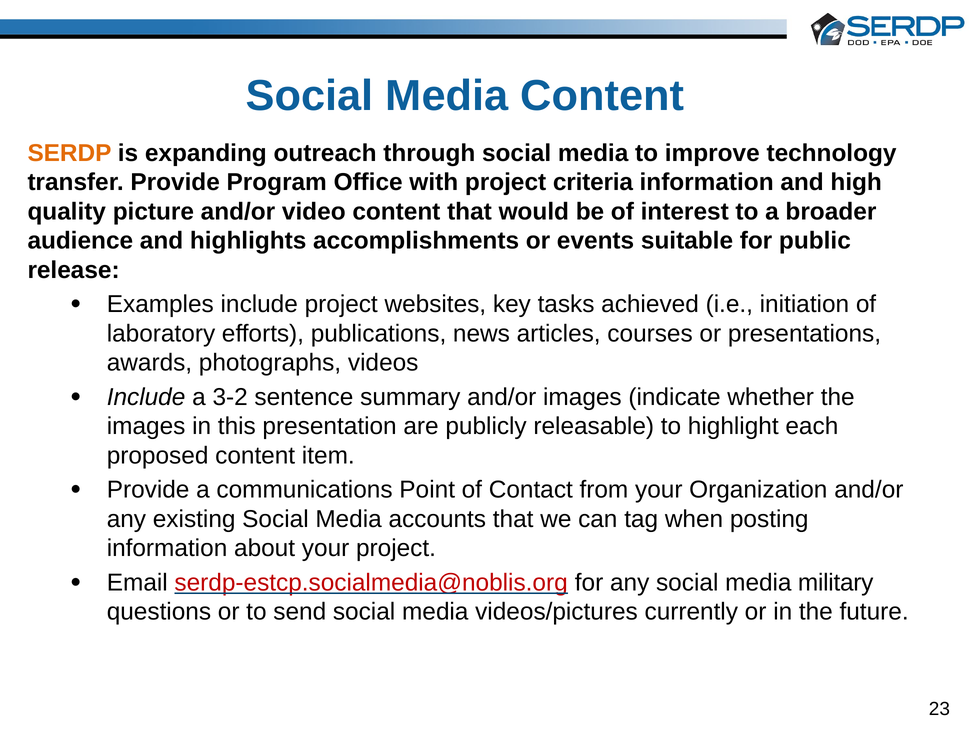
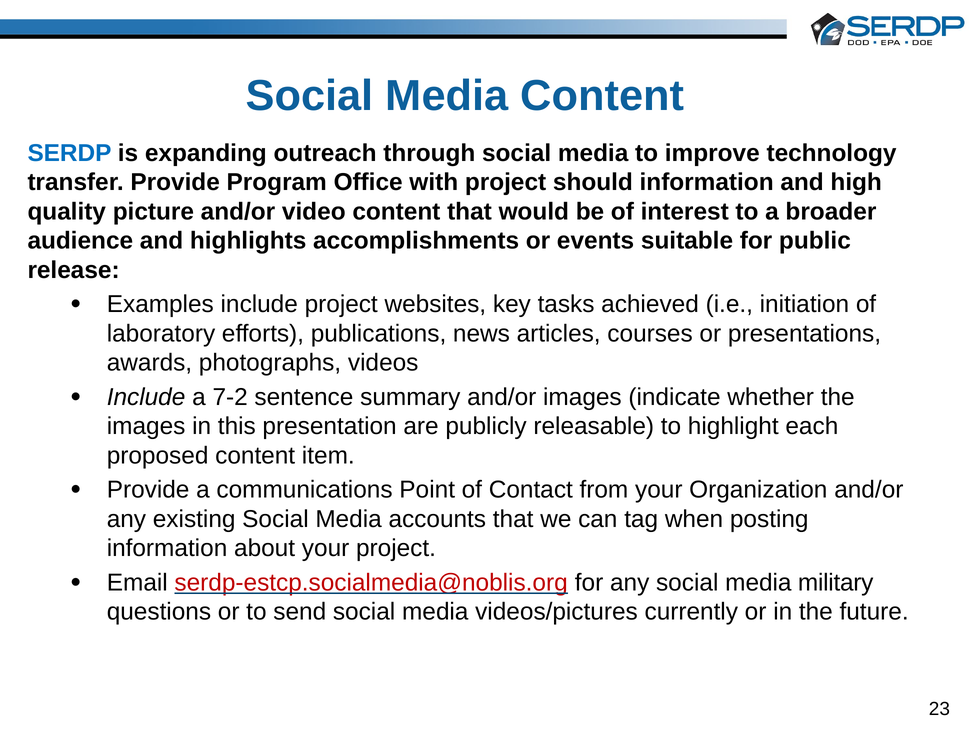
SERDP colour: orange -> blue
criteria: criteria -> should
3-2: 3-2 -> 7-2
